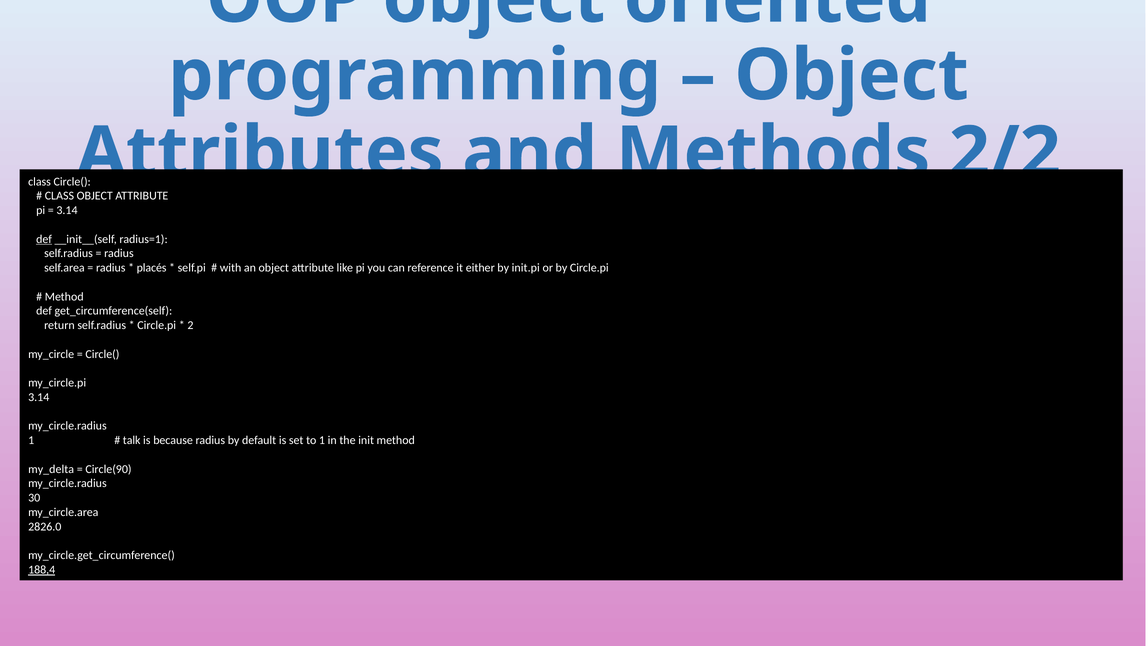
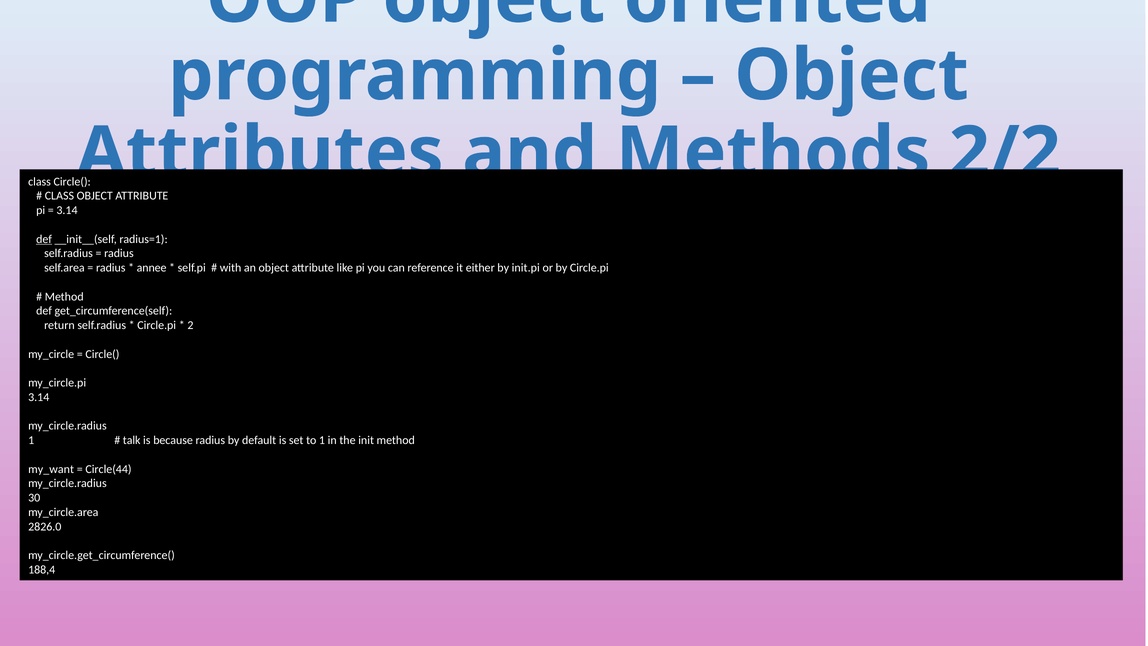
placés: placés -> annee
my_delta: my_delta -> my_want
Circle(90: Circle(90 -> Circle(44
188,4 underline: present -> none
